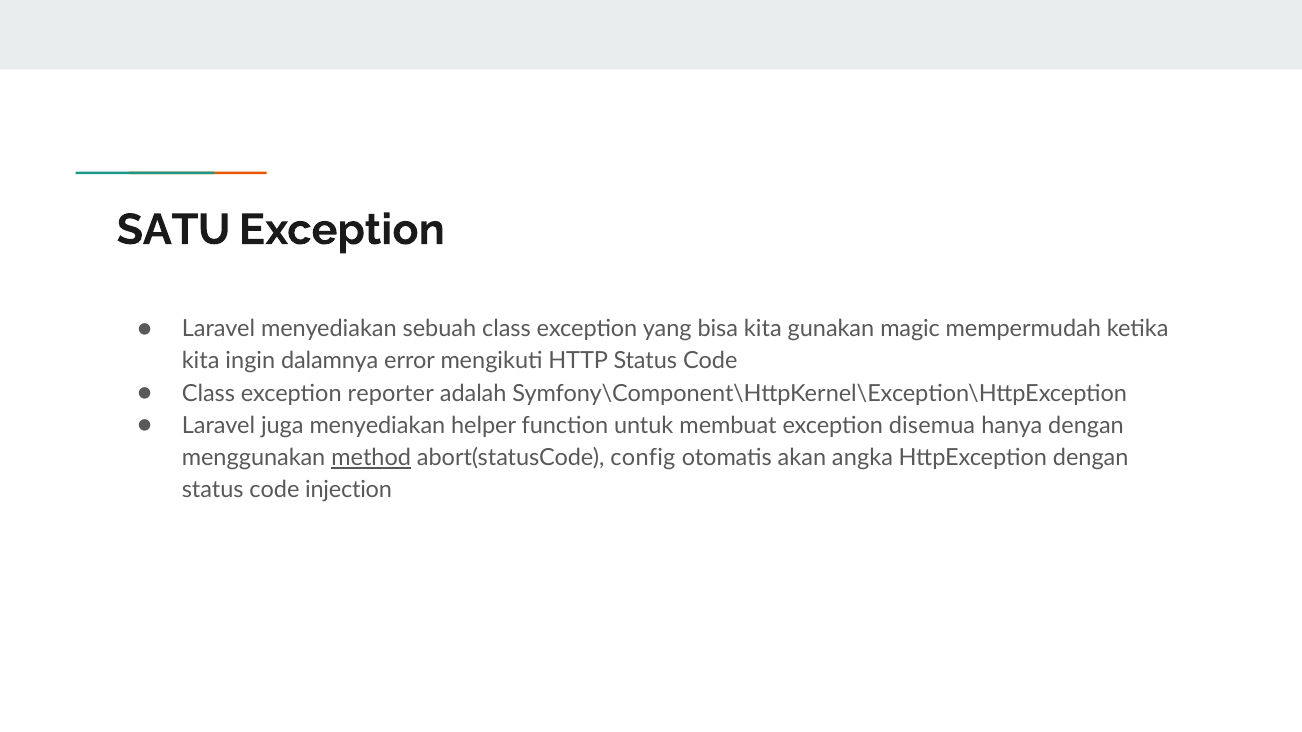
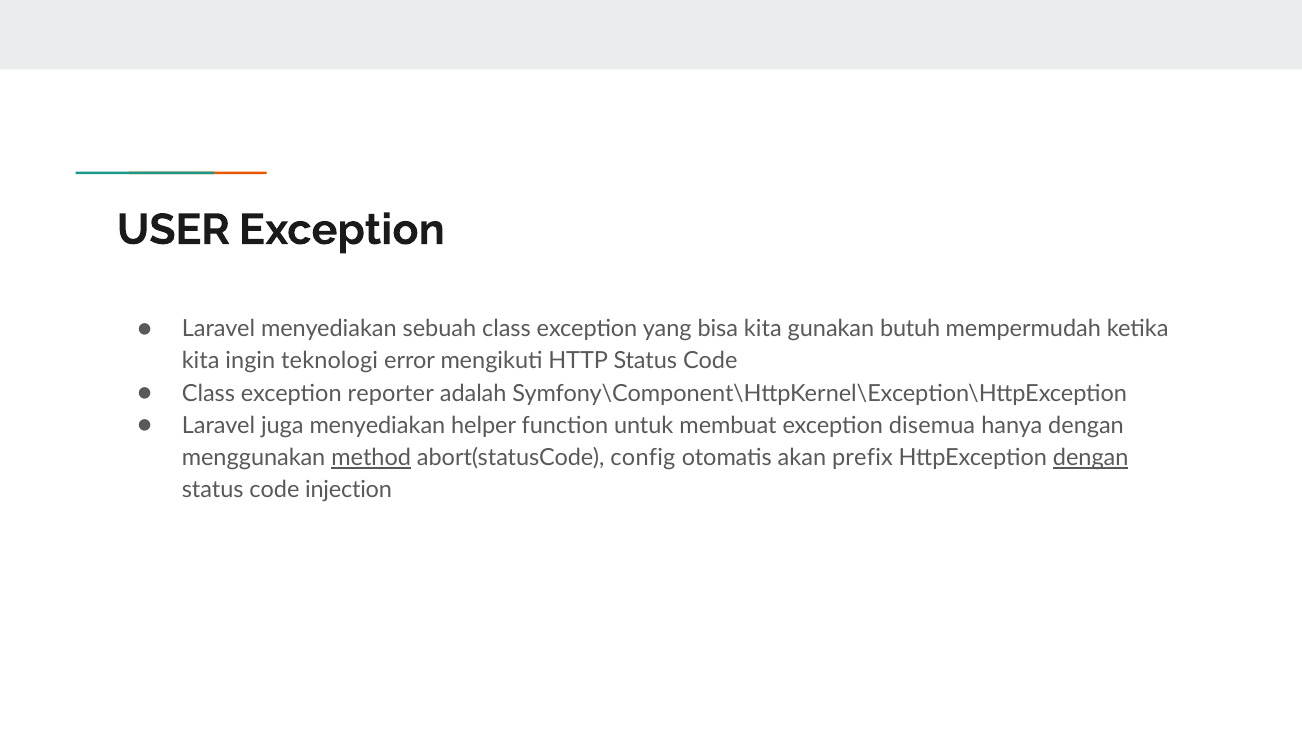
SATU: SATU -> USER
magic: magic -> butuh
dalamnya: dalamnya -> teknologi
angka: angka -> prefix
dengan at (1091, 458) underline: none -> present
